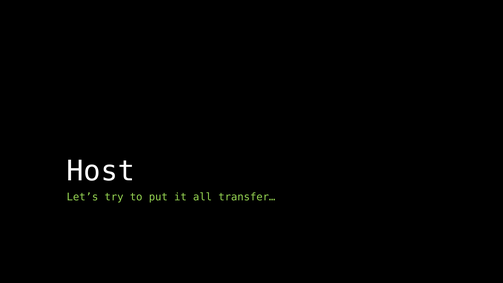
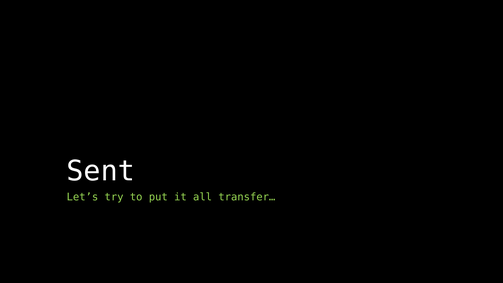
Host: Host -> Sent
